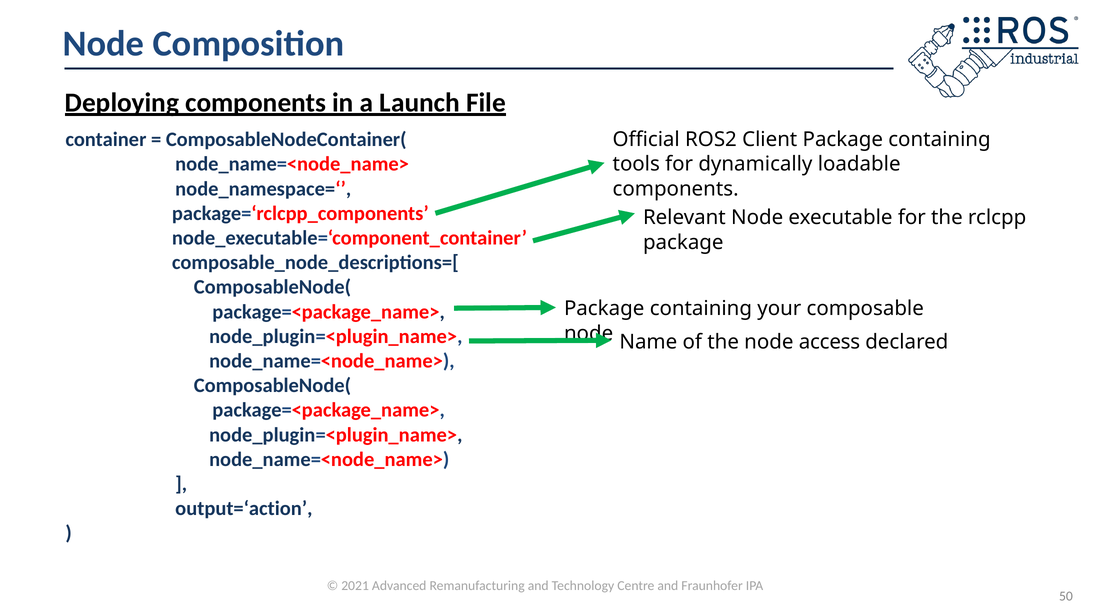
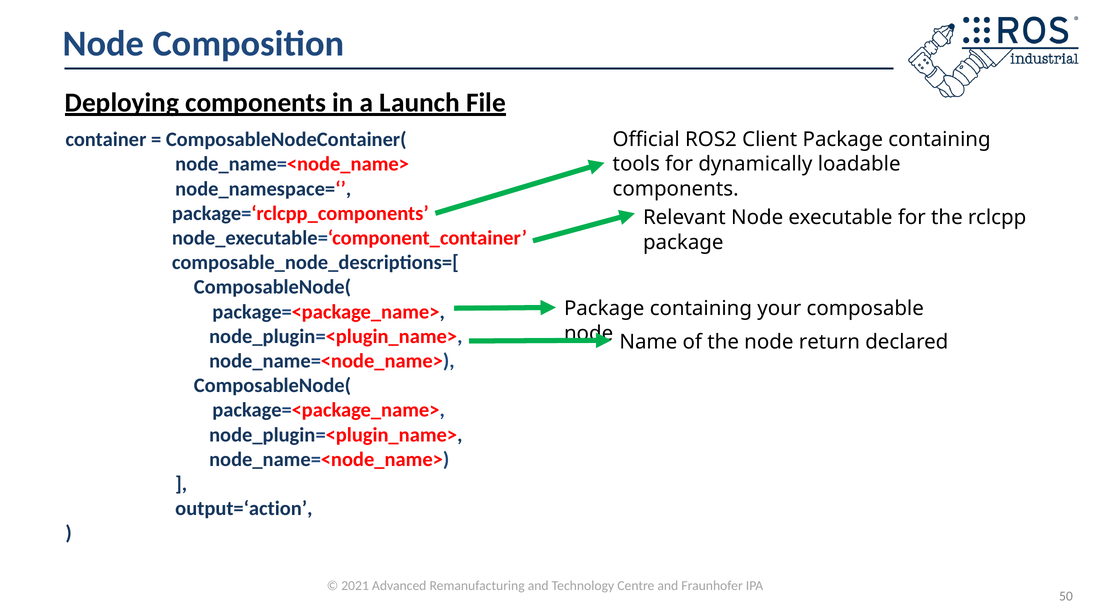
access: access -> return
